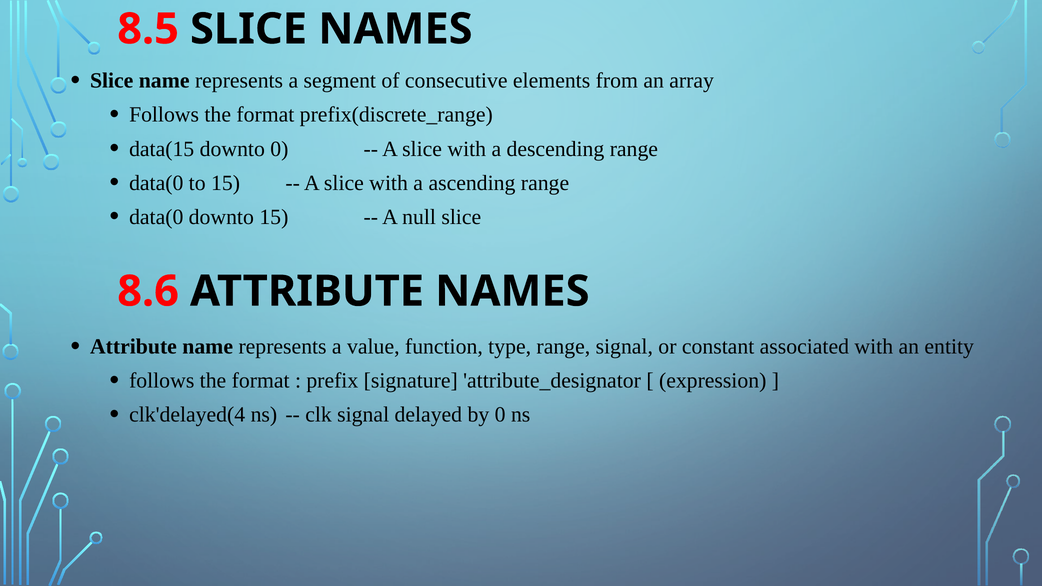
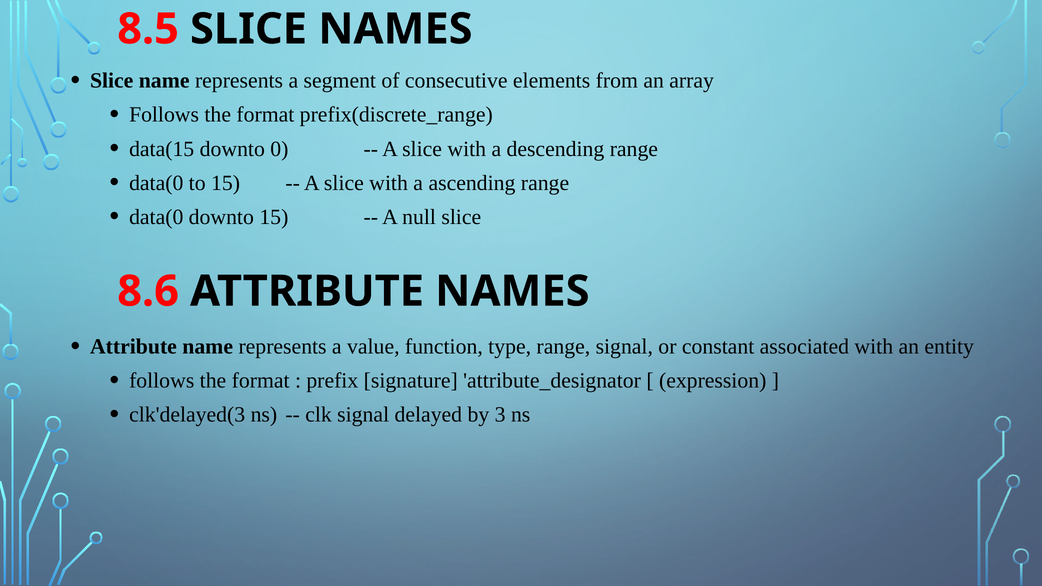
clk'delayed(4: clk'delayed(4 -> clk'delayed(3
by 0: 0 -> 3
